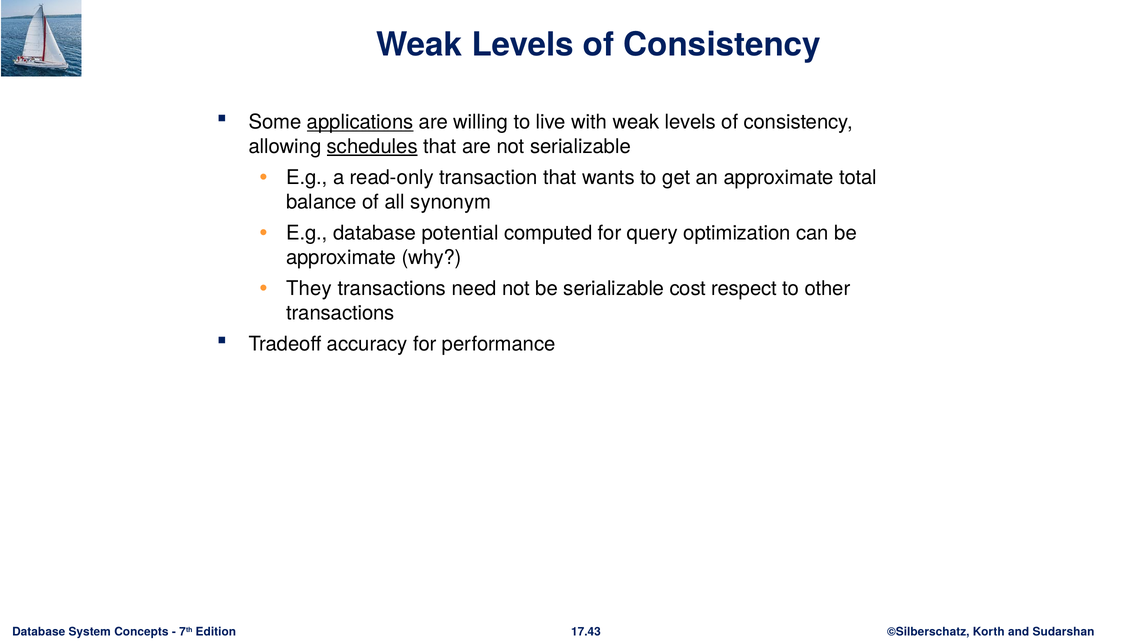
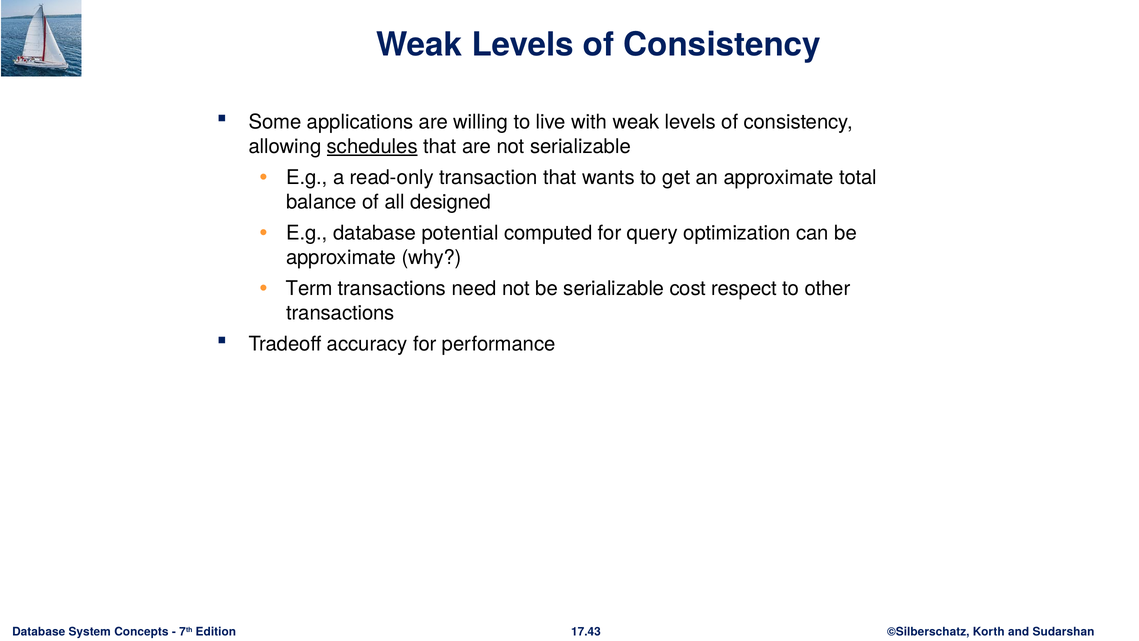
applications underline: present -> none
synonym: synonym -> designed
They: They -> Term
